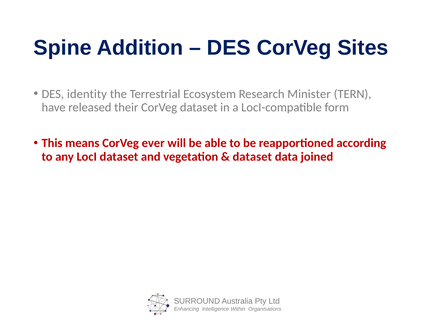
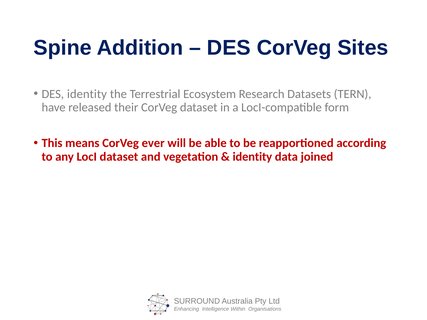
Minister: Minister -> Datasets
dataset at (252, 157): dataset -> identity
